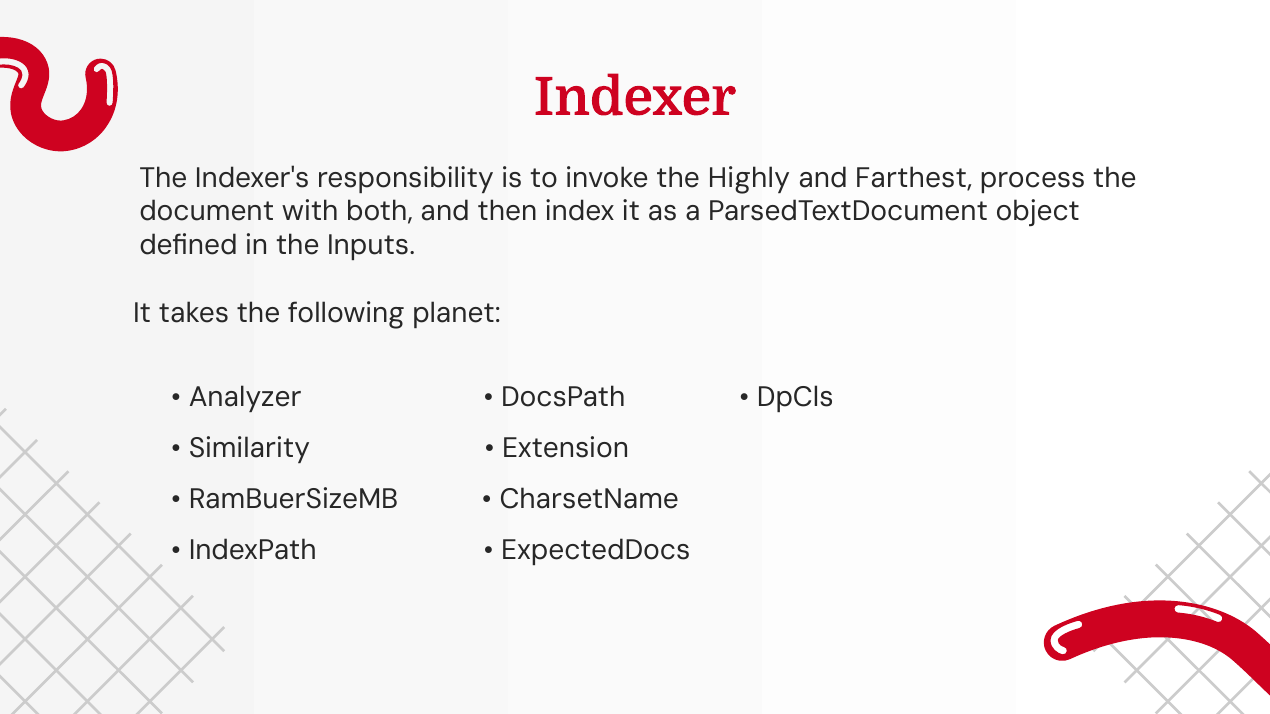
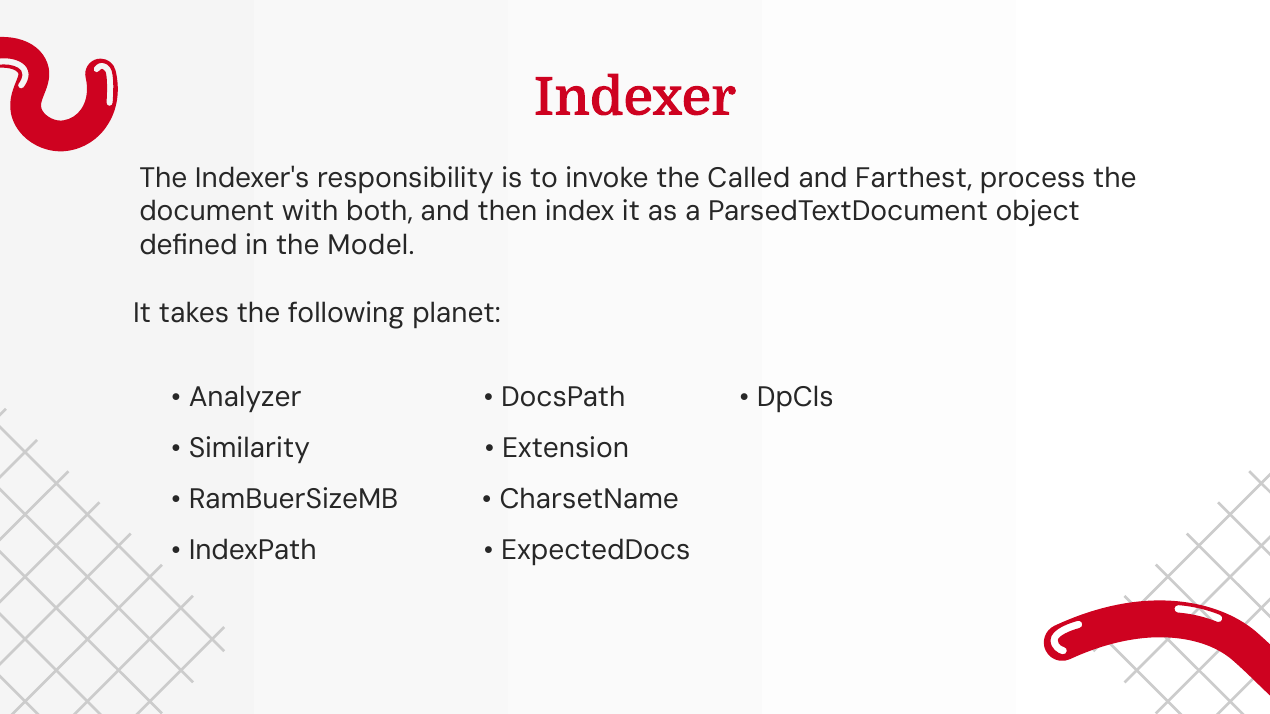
Highly: Highly -> Called
Inputs: Inputs -> Model
